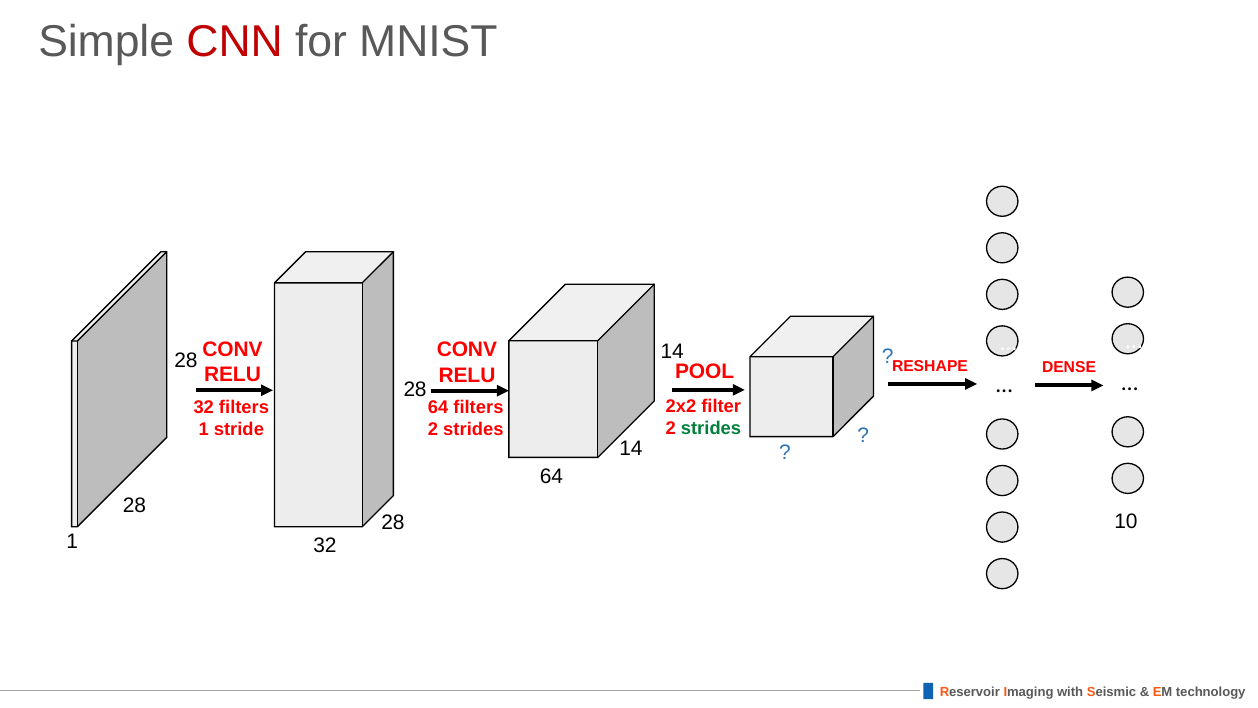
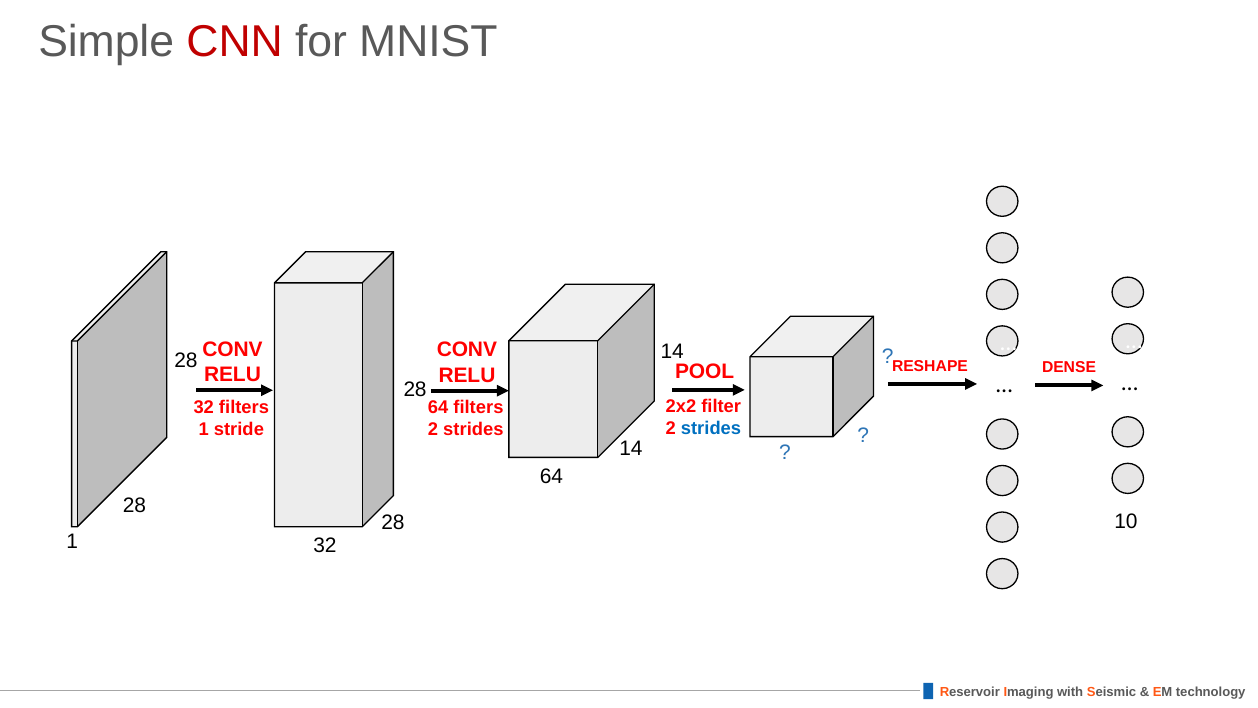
strides at (711, 429) colour: green -> blue
